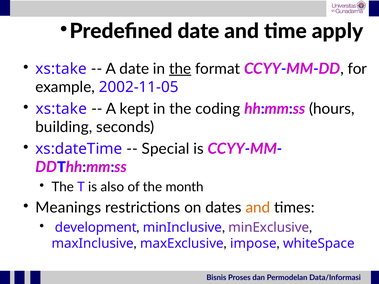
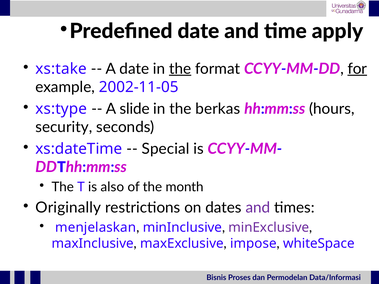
for underline: none -> present
xs:take at (61, 109): xs:take -> xs:type
kept: kept -> slide
coding: coding -> berkas
building: building -> security
Meanings: Meanings -> Originally
and at (258, 208) colour: orange -> purple
development: development -> menjelaskan
